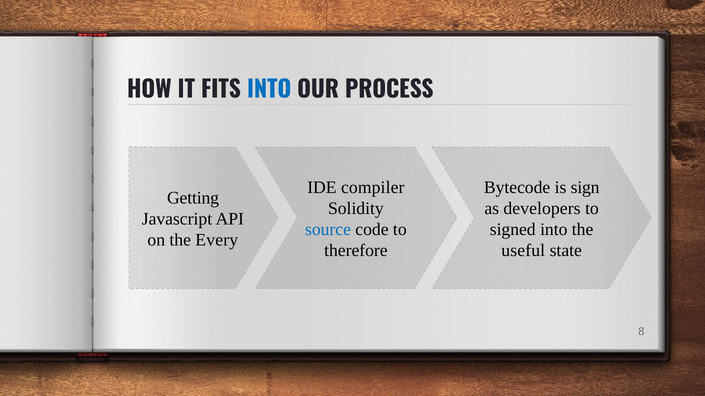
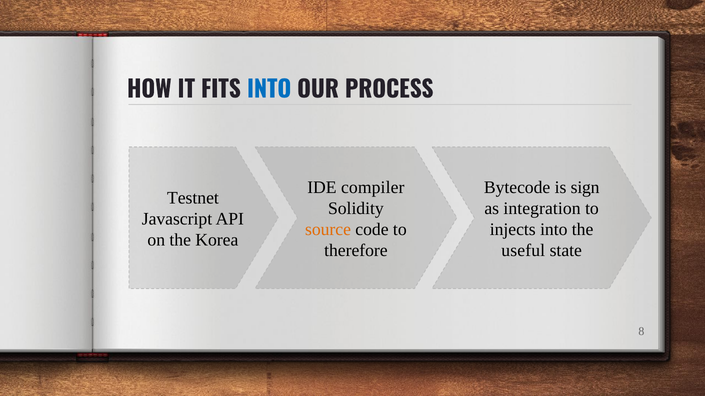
Getting: Getting -> Testnet
developers: developers -> integration
source colour: blue -> orange
signed: signed -> injects
Every: Every -> Korea
